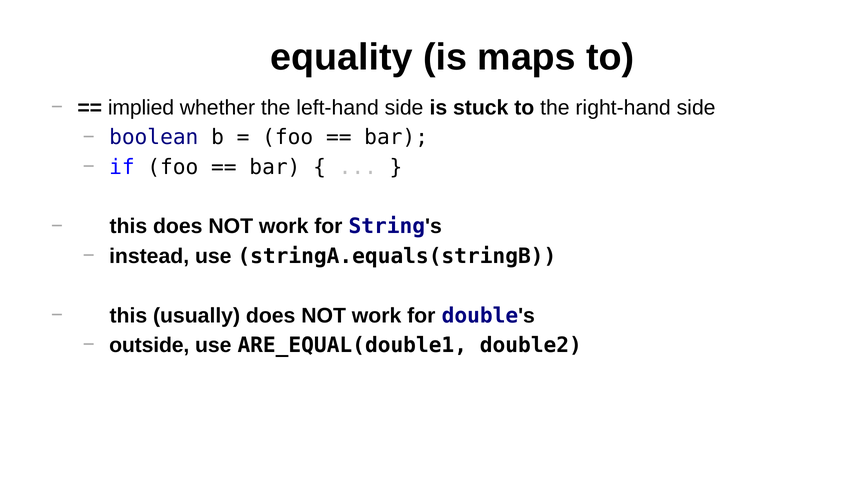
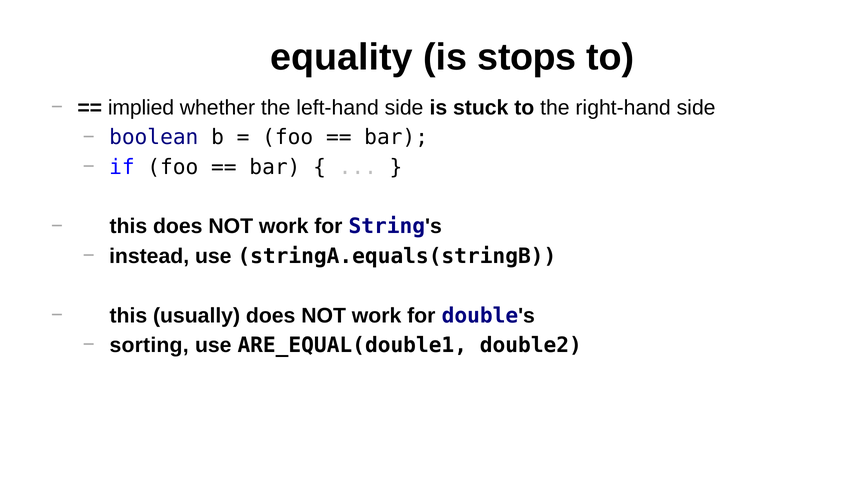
maps: maps -> stops
outside: outside -> sorting
